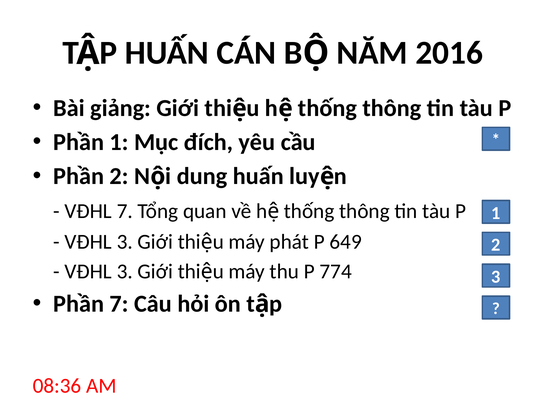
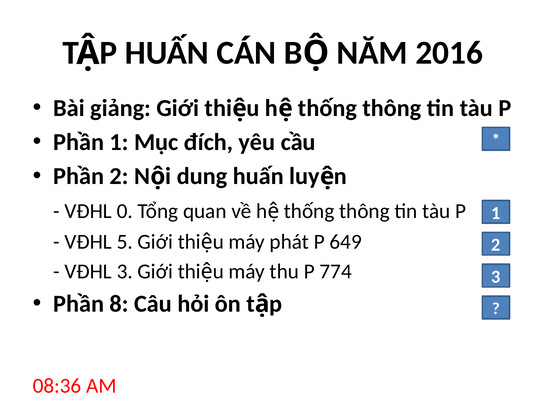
VĐHL 7: 7 -> 0
3 at (125, 241): 3 -> 5
Phần 7: 7 -> 8
